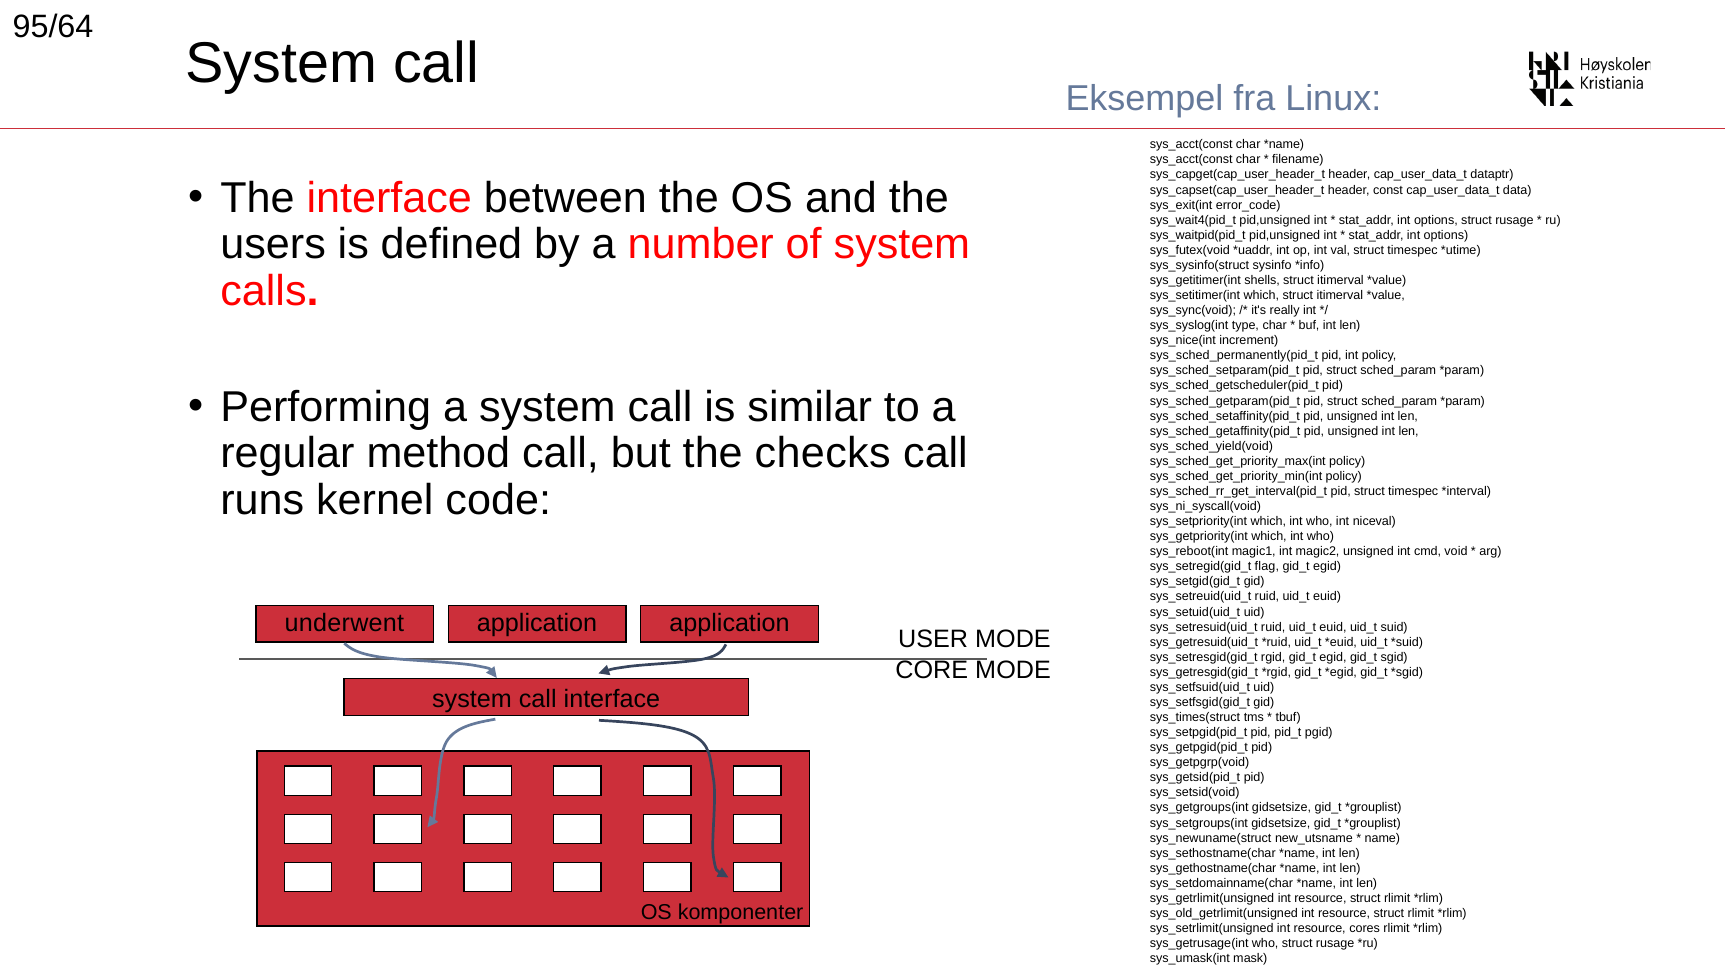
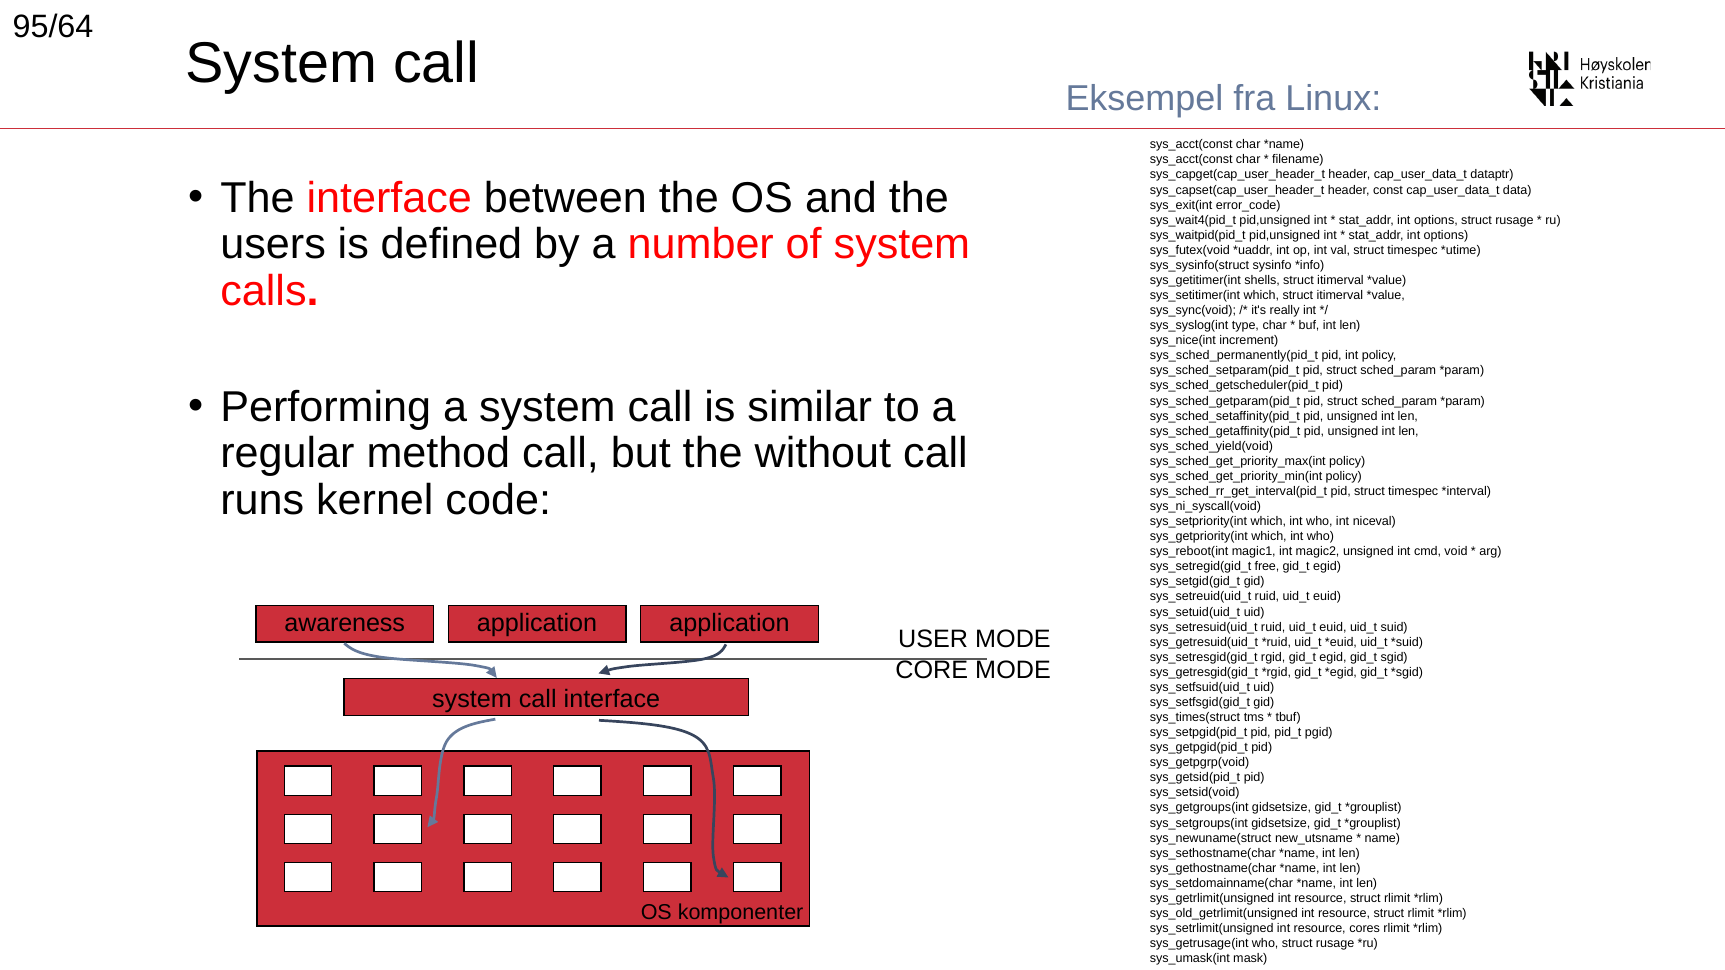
checks: checks -> without
flag: flag -> free
underwent: underwent -> awareness
